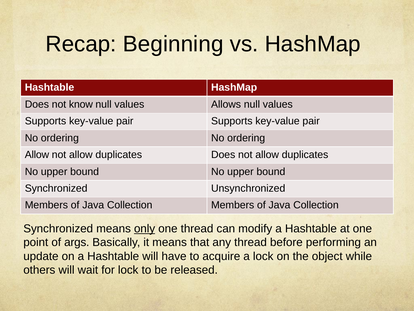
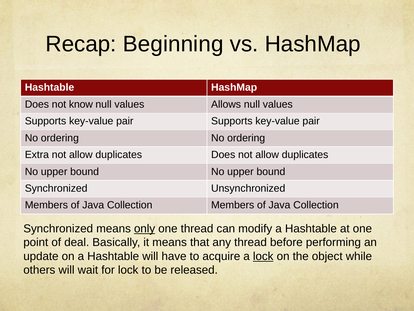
Allow at (37, 155): Allow -> Extra
args: args -> deal
lock at (263, 256) underline: none -> present
